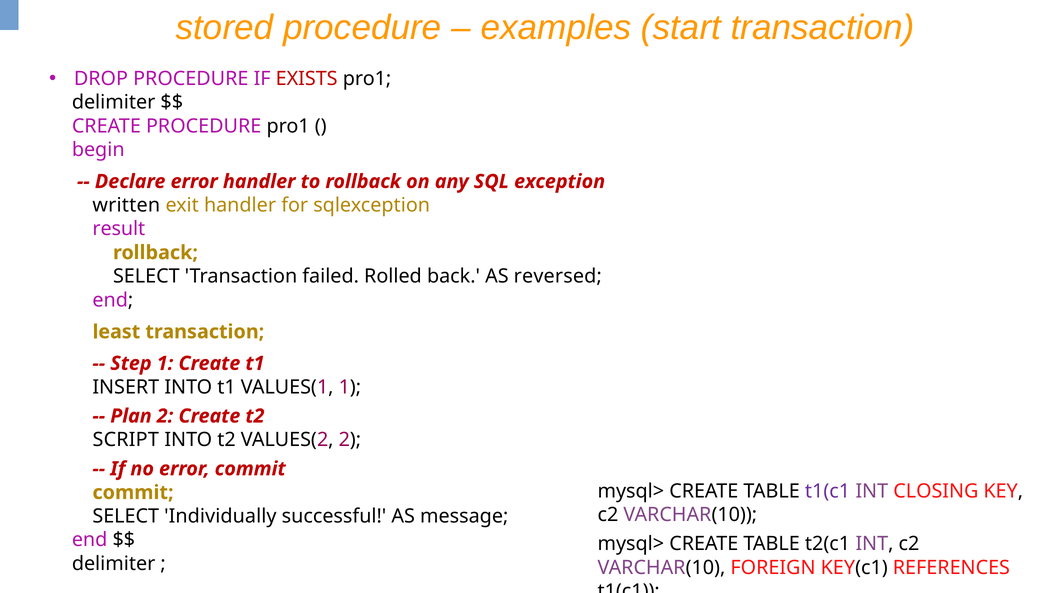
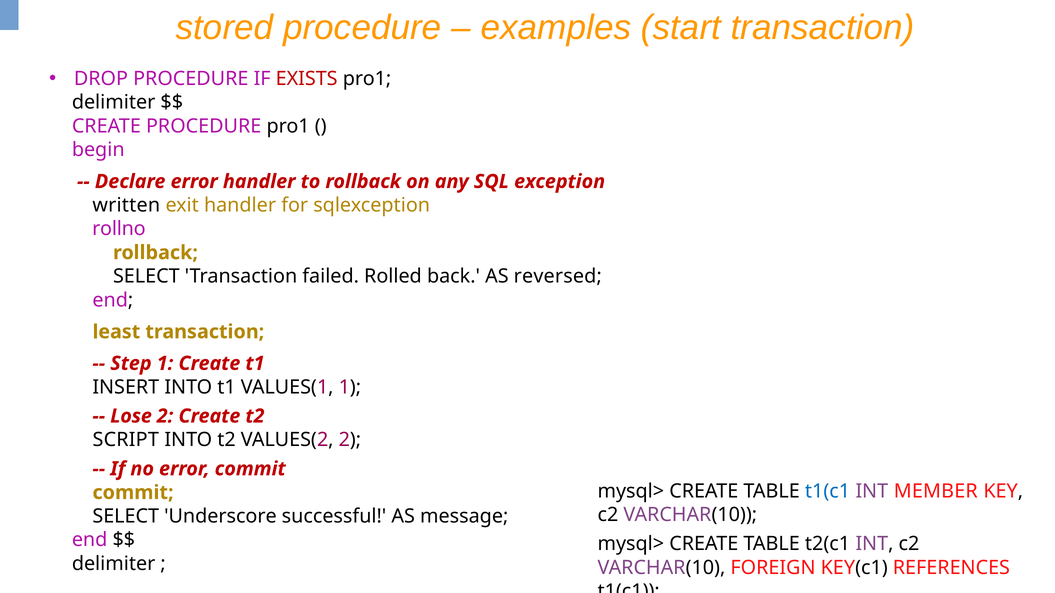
result: result -> rollno
Plan: Plan -> Lose
t1(c1 at (828, 492) colour: purple -> blue
CLOSING: CLOSING -> MEMBER
Individually: Individually -> Underscore
